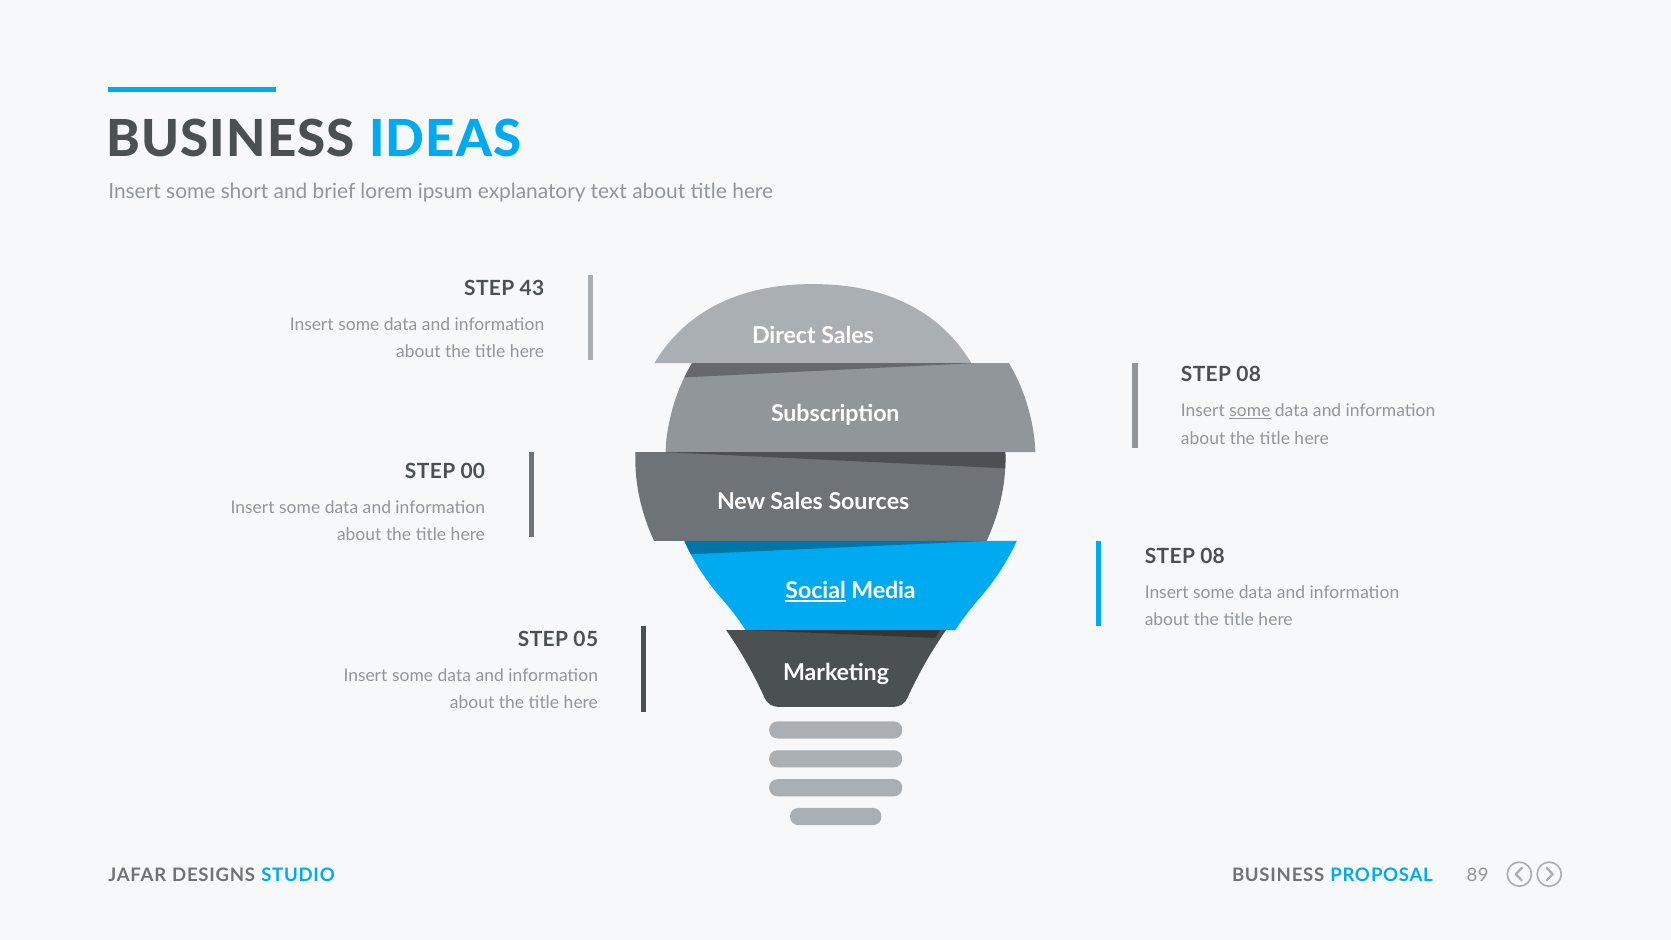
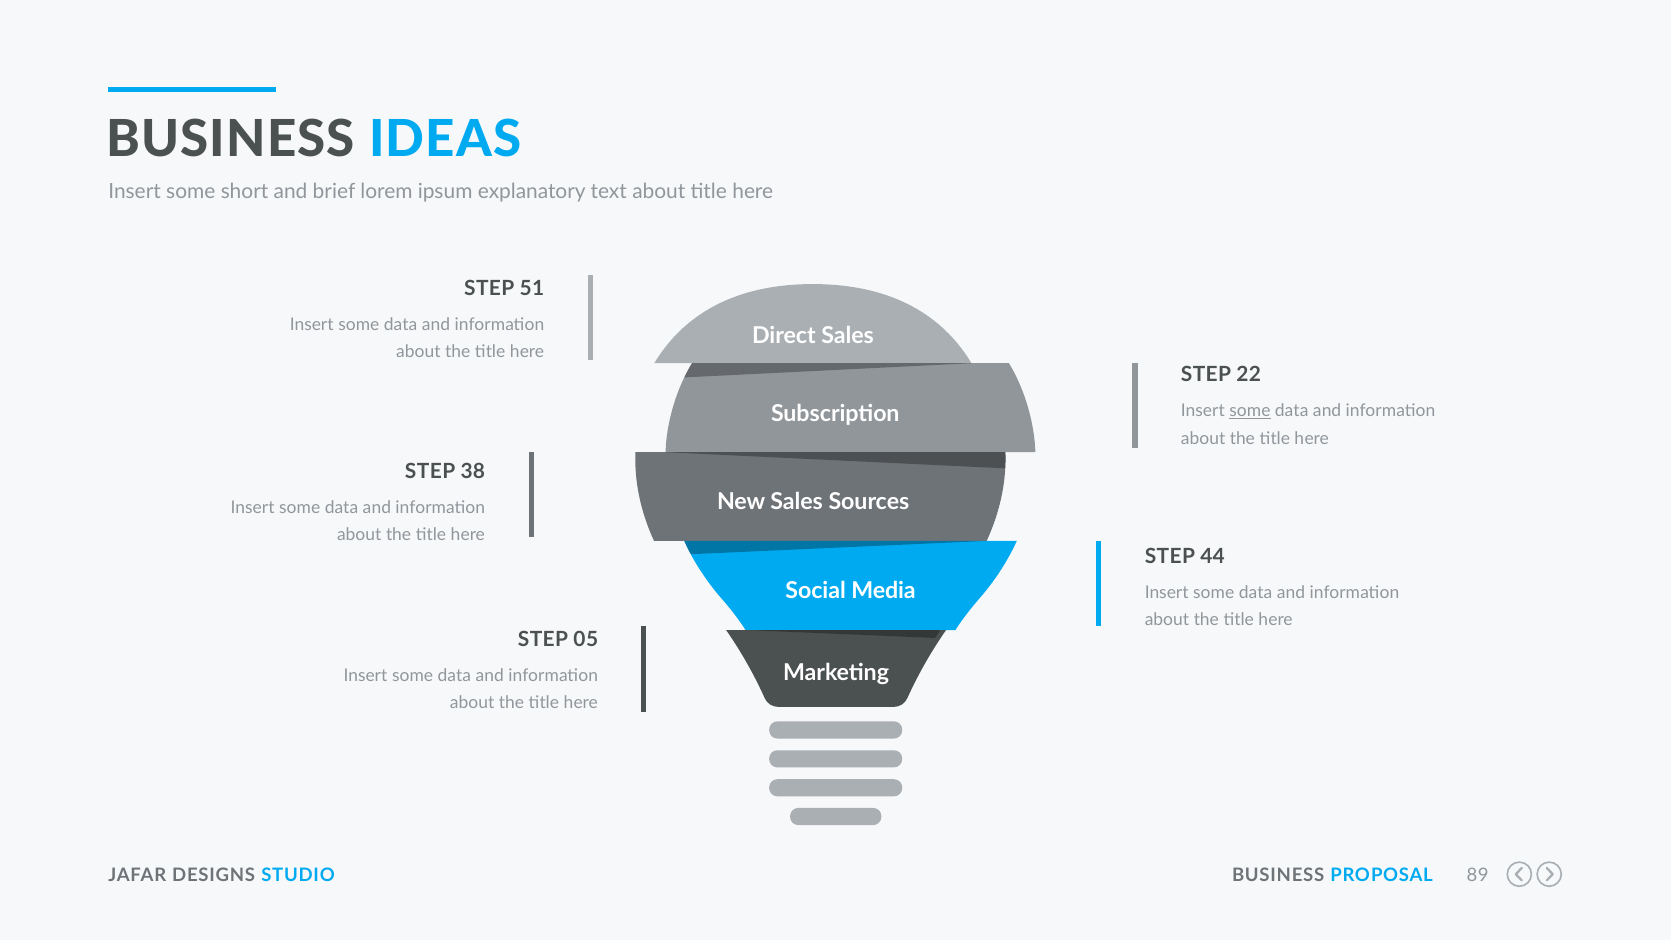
43: 43 -> 51
08 at (1249, 375): 08 -> 22
00: 00 -> 38
08 at (1213, 556): 08 -> 44
Social underline: present -> none
